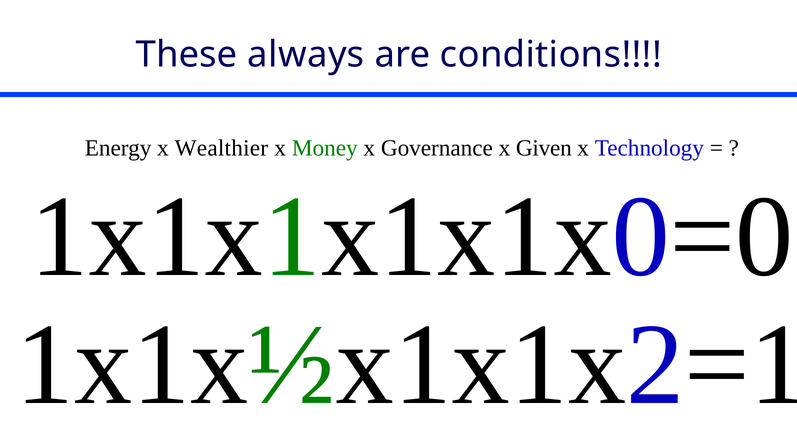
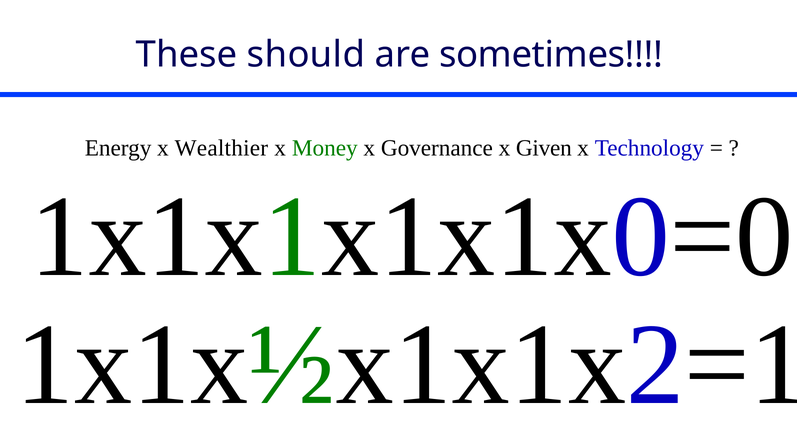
always: always -> should
conditions: conditions -> sometimes
